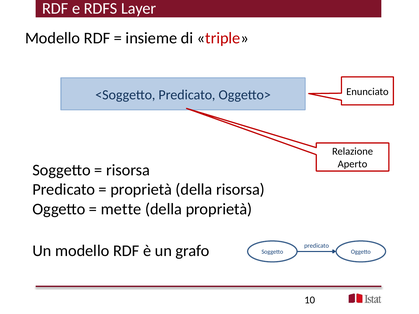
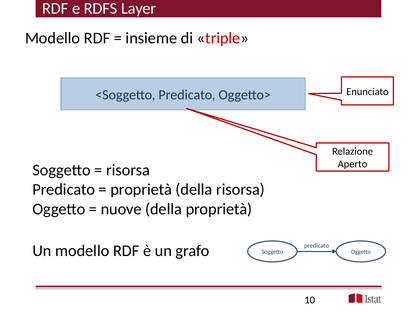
mette: mette -> nuove
